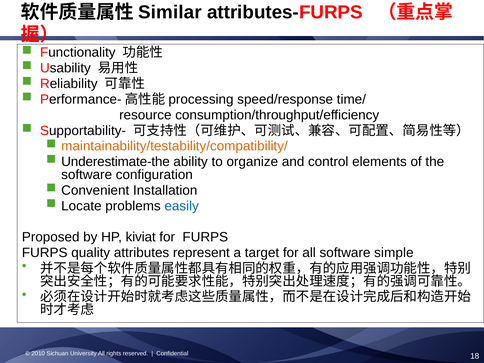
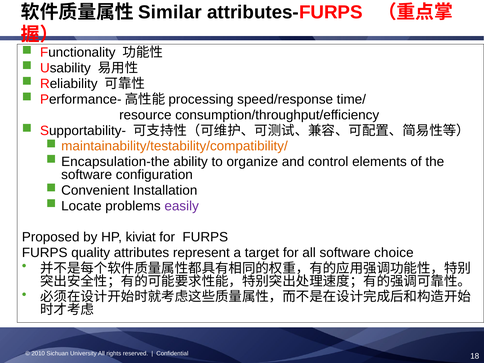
Underestimate-the: Underestimate-the -> Encapsulation-the
easily colour: blue -> purple
simple: simple -> choice
